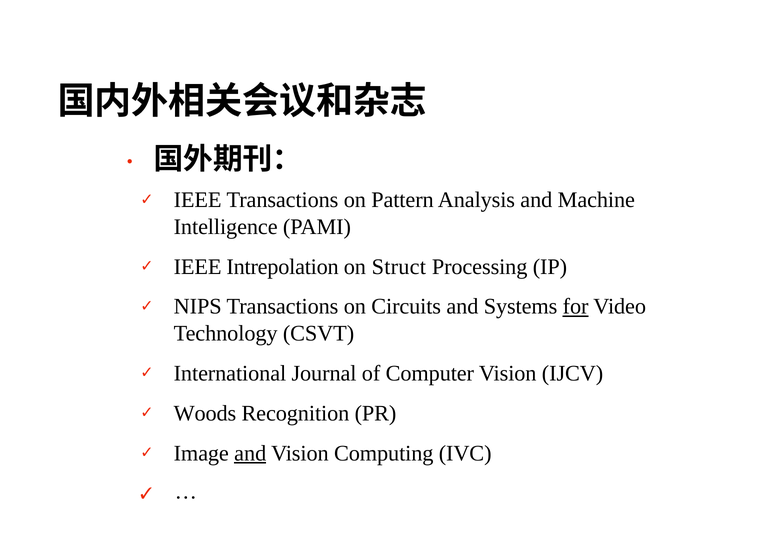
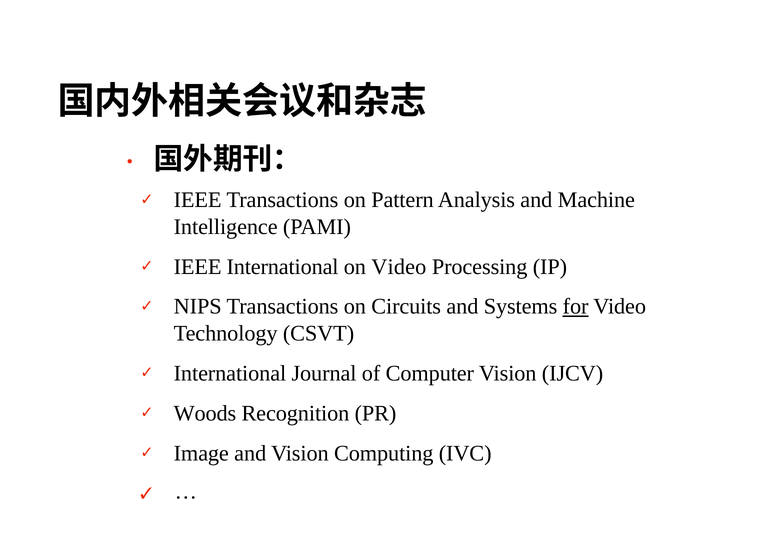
IEEE Intrepolation: Intrepolation -> International
on Struct: Struct -> Video
and at (250, 453) underline: present -> none
